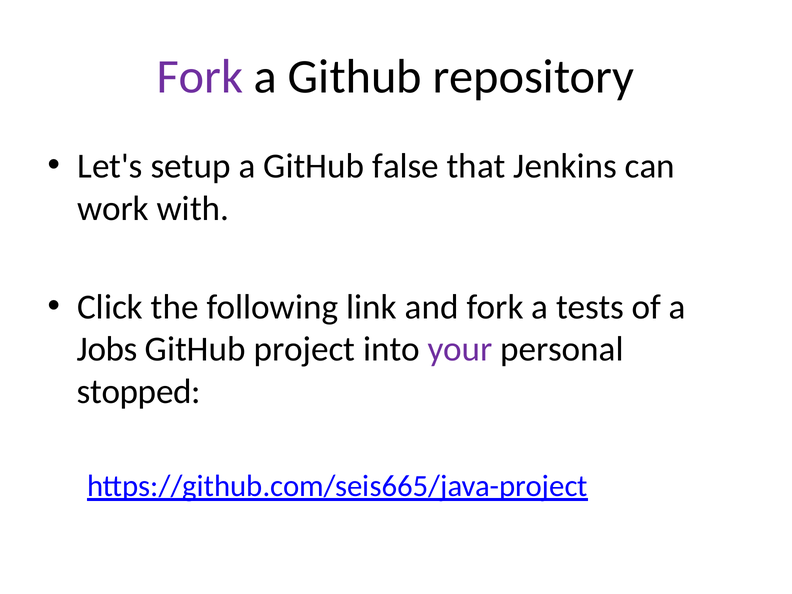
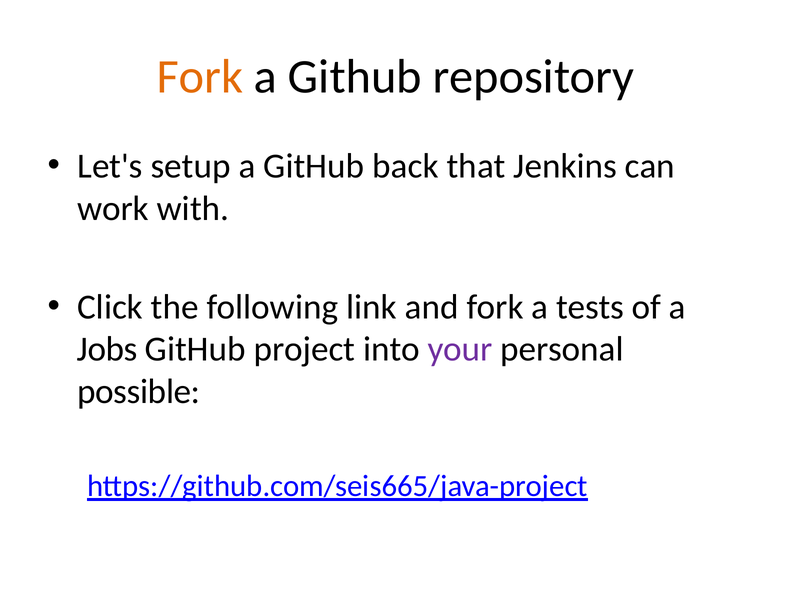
Fork at (200, 77) colour: purple -> orange
false: false -> back
stopped: stopped -> possible
